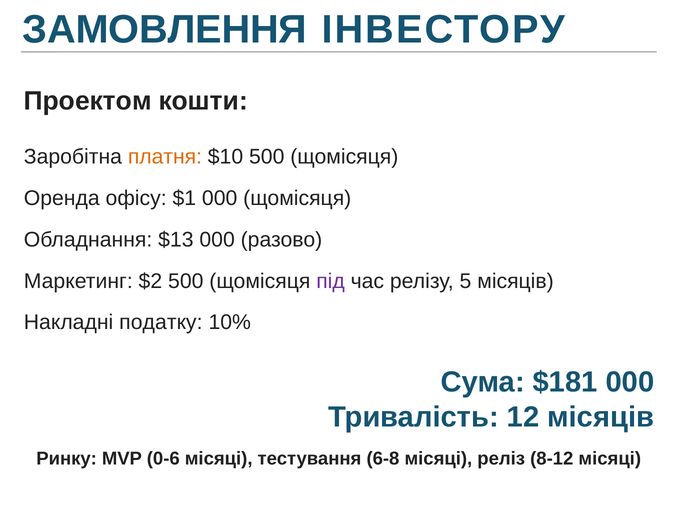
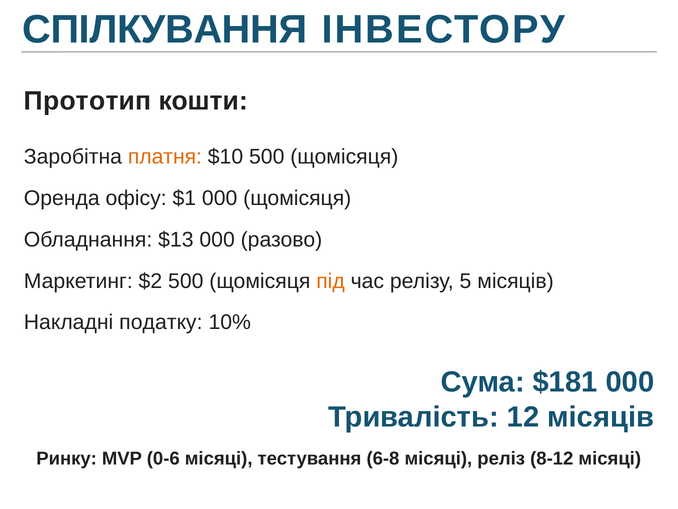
ЗАМОВЛЕННЯ: ЗАМОВЛЕННЯ -> СПІЛКУВАННЯ
Проектом: Проектом -> Прототип
під colour: purple -> orange
